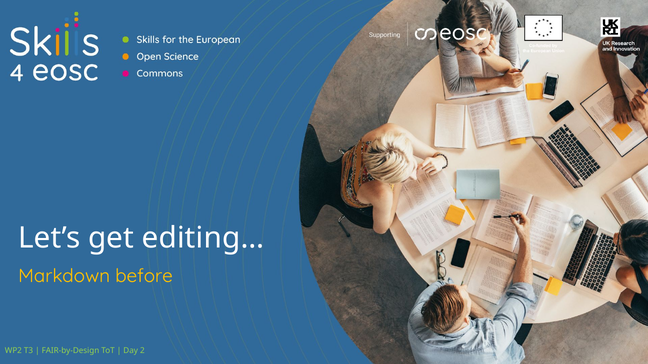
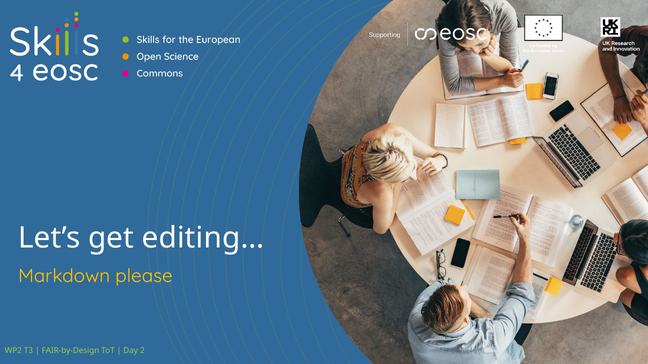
before: before -> please
